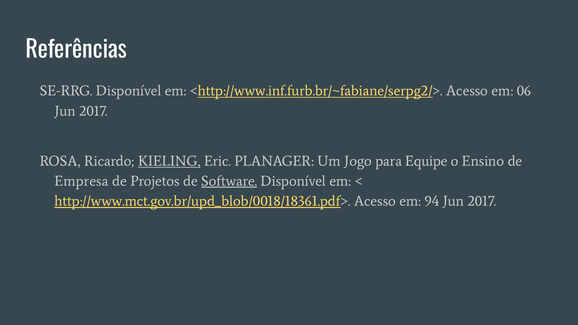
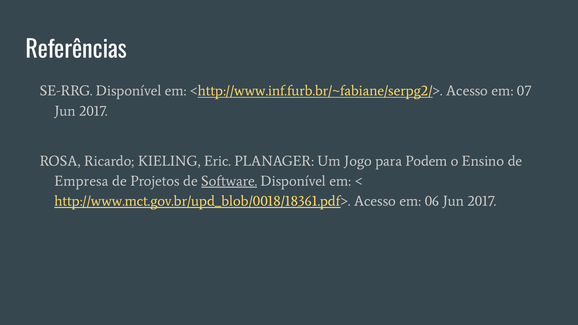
06: 06 -> 07
KIELING underline: present -> none
Equipe: Equipe -> Podem
94: 94 -> 06
